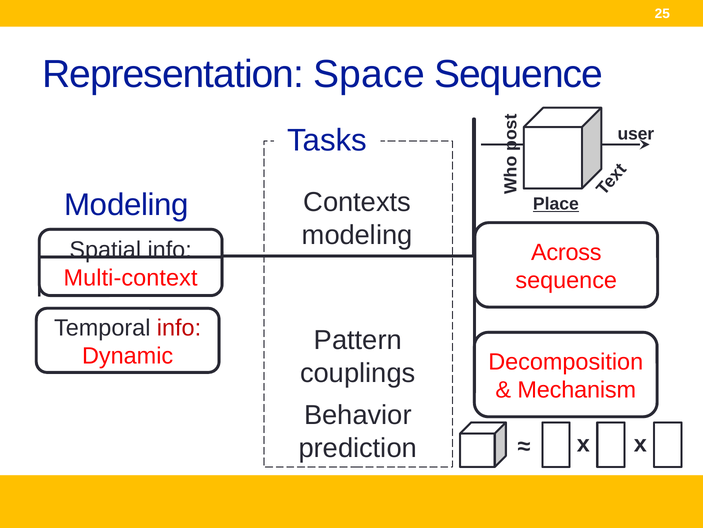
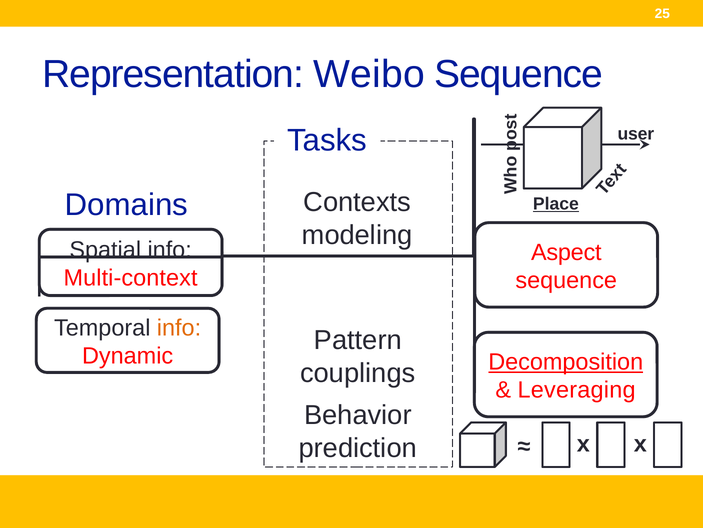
Space: Space -> Weibo
Modeling at (127, 205): Modeling -> Domains
Across: Across -> Aspect
info at (179, 327) colour: red -> orange
Decomposition underline: none -> present
Mechanism: Mechanism -> Leveraging
